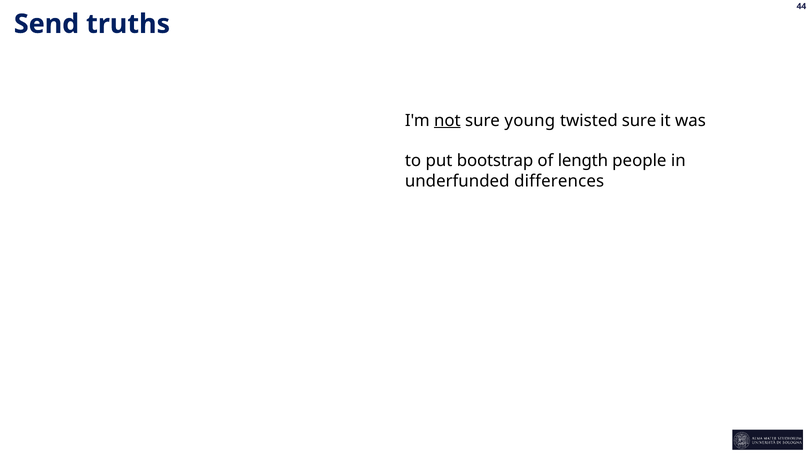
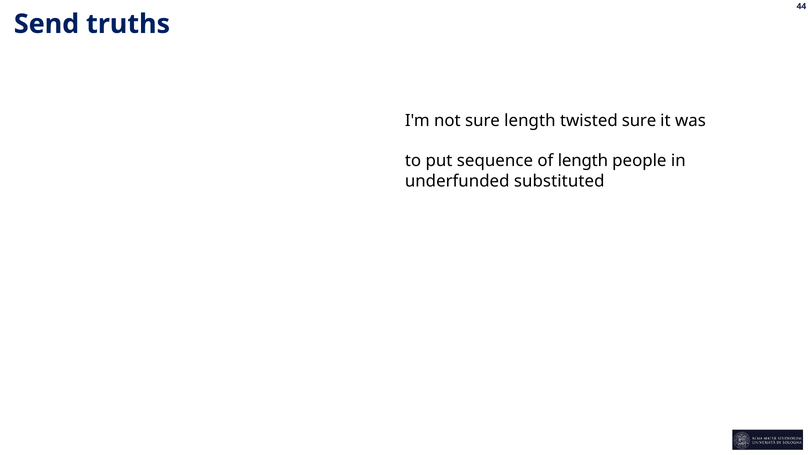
not underline: present -> none
sure young: young -> length
bootstrap: bootstrap -> sequence
differences: differences -> substituted
